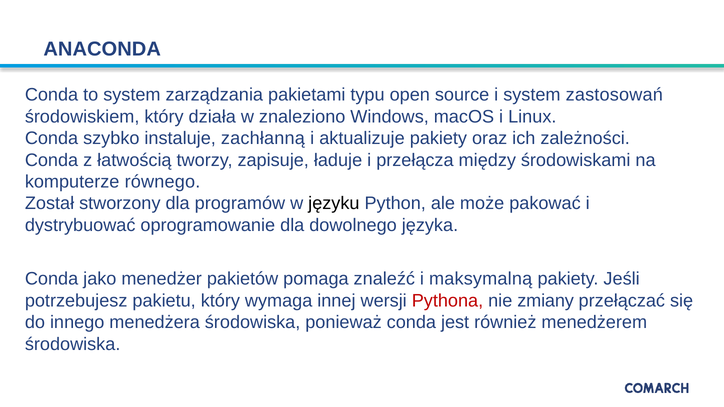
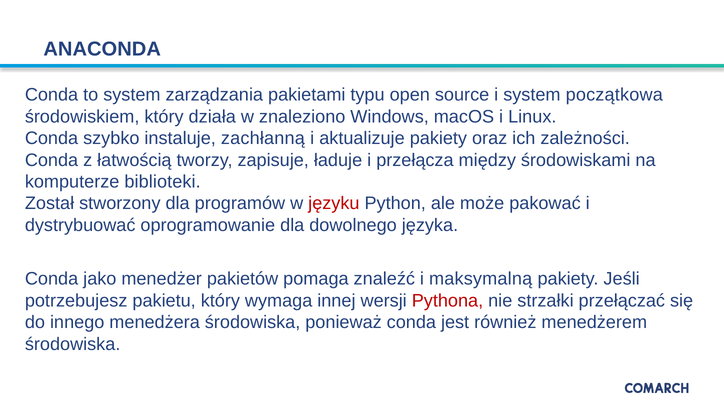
zastosowań: zastosowań -> początkowa
równego: równego -> biblioteki
języku colour: black -> red
zmiany: zmiany -> strzałki
